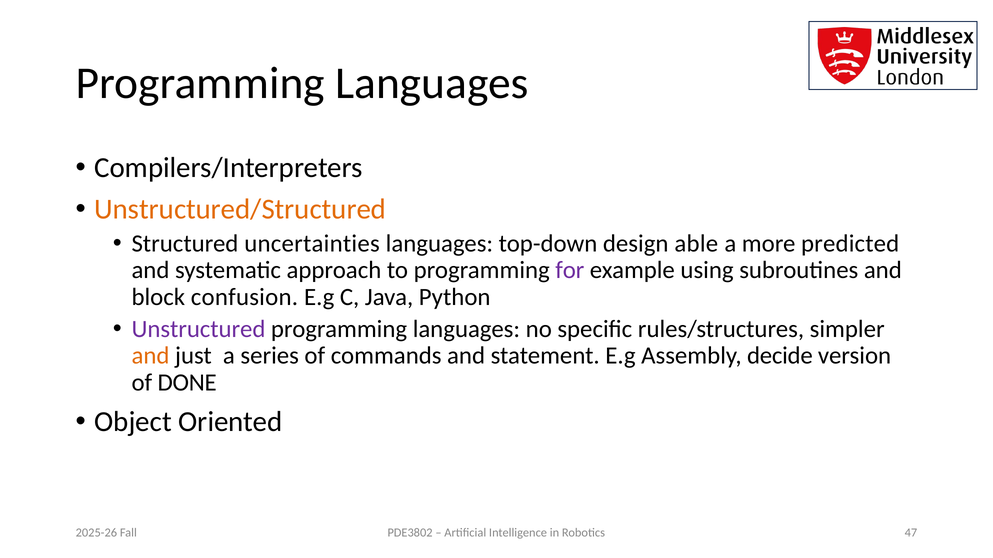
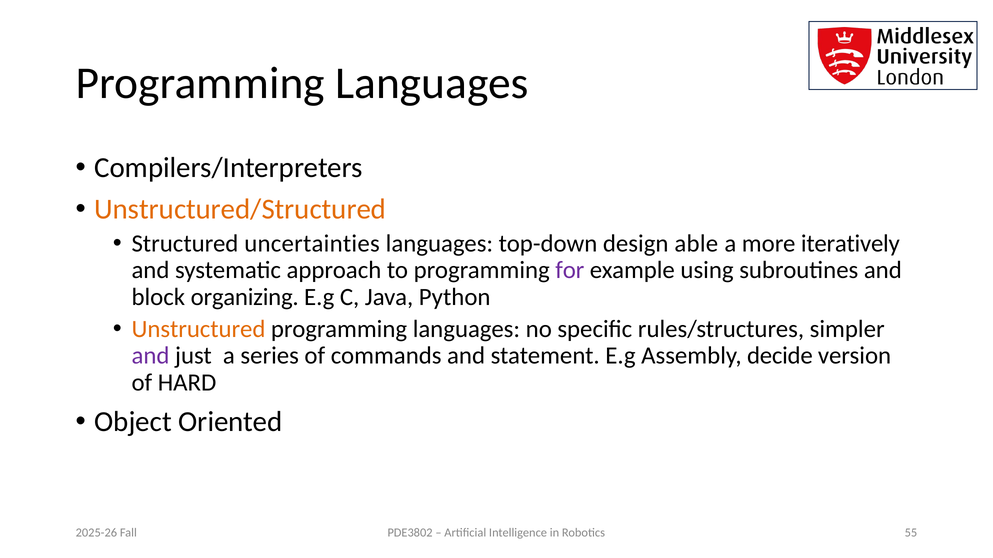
predicted: predicted -> iteratively
confusion: confusion -> organizing
Unstructured colour: purple -> orange
and at (151, 356) colour: orange -> purple
DONE: DONE -> HARD
47: 47 -> 55
